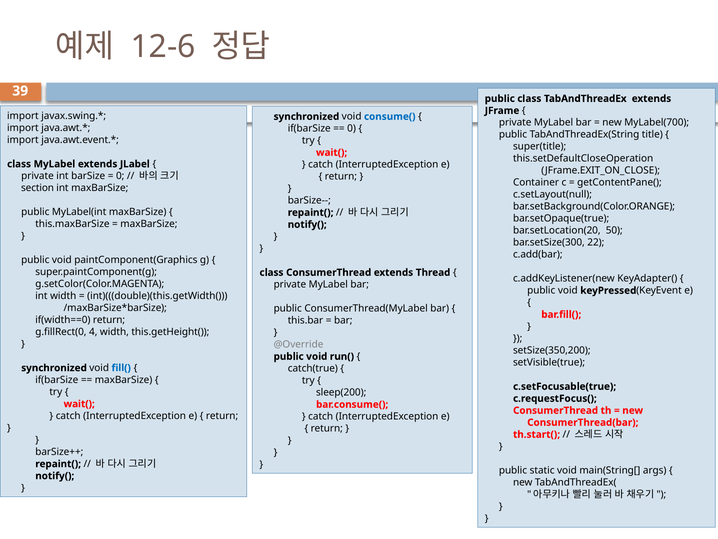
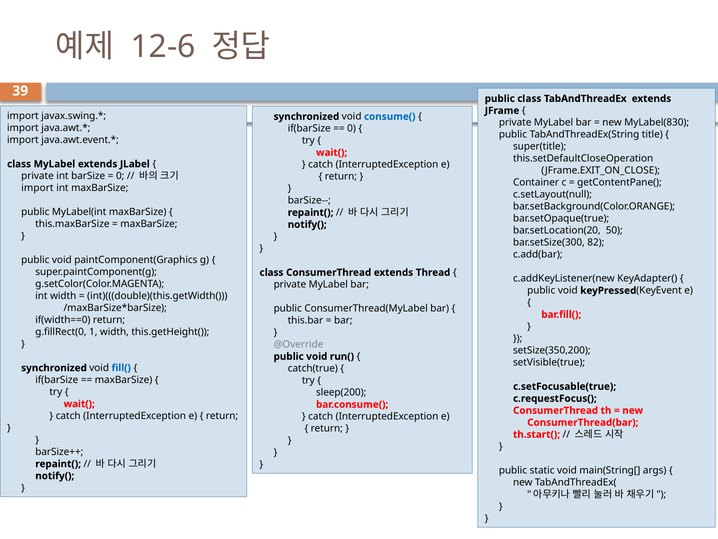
MyLabel(700: MyLabel(700 -> MyLabel(830
section at (38, 188): section -> import
22: 22 -> 82
4: 4 -> 1
